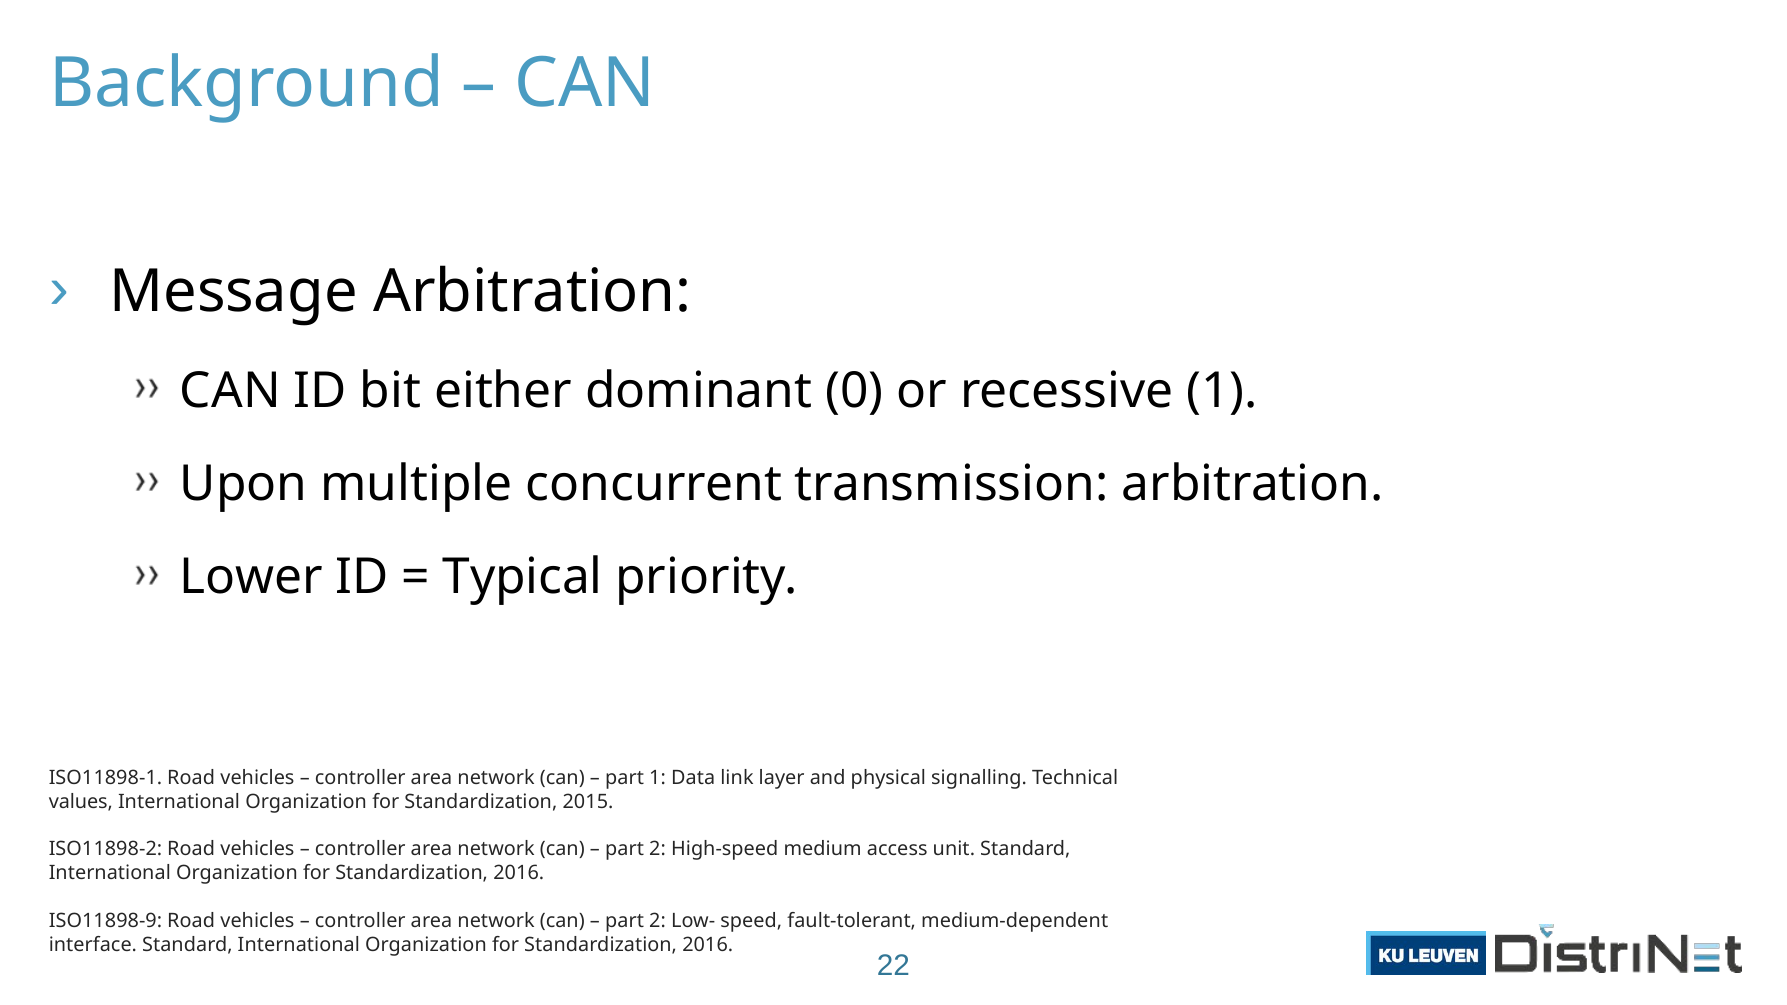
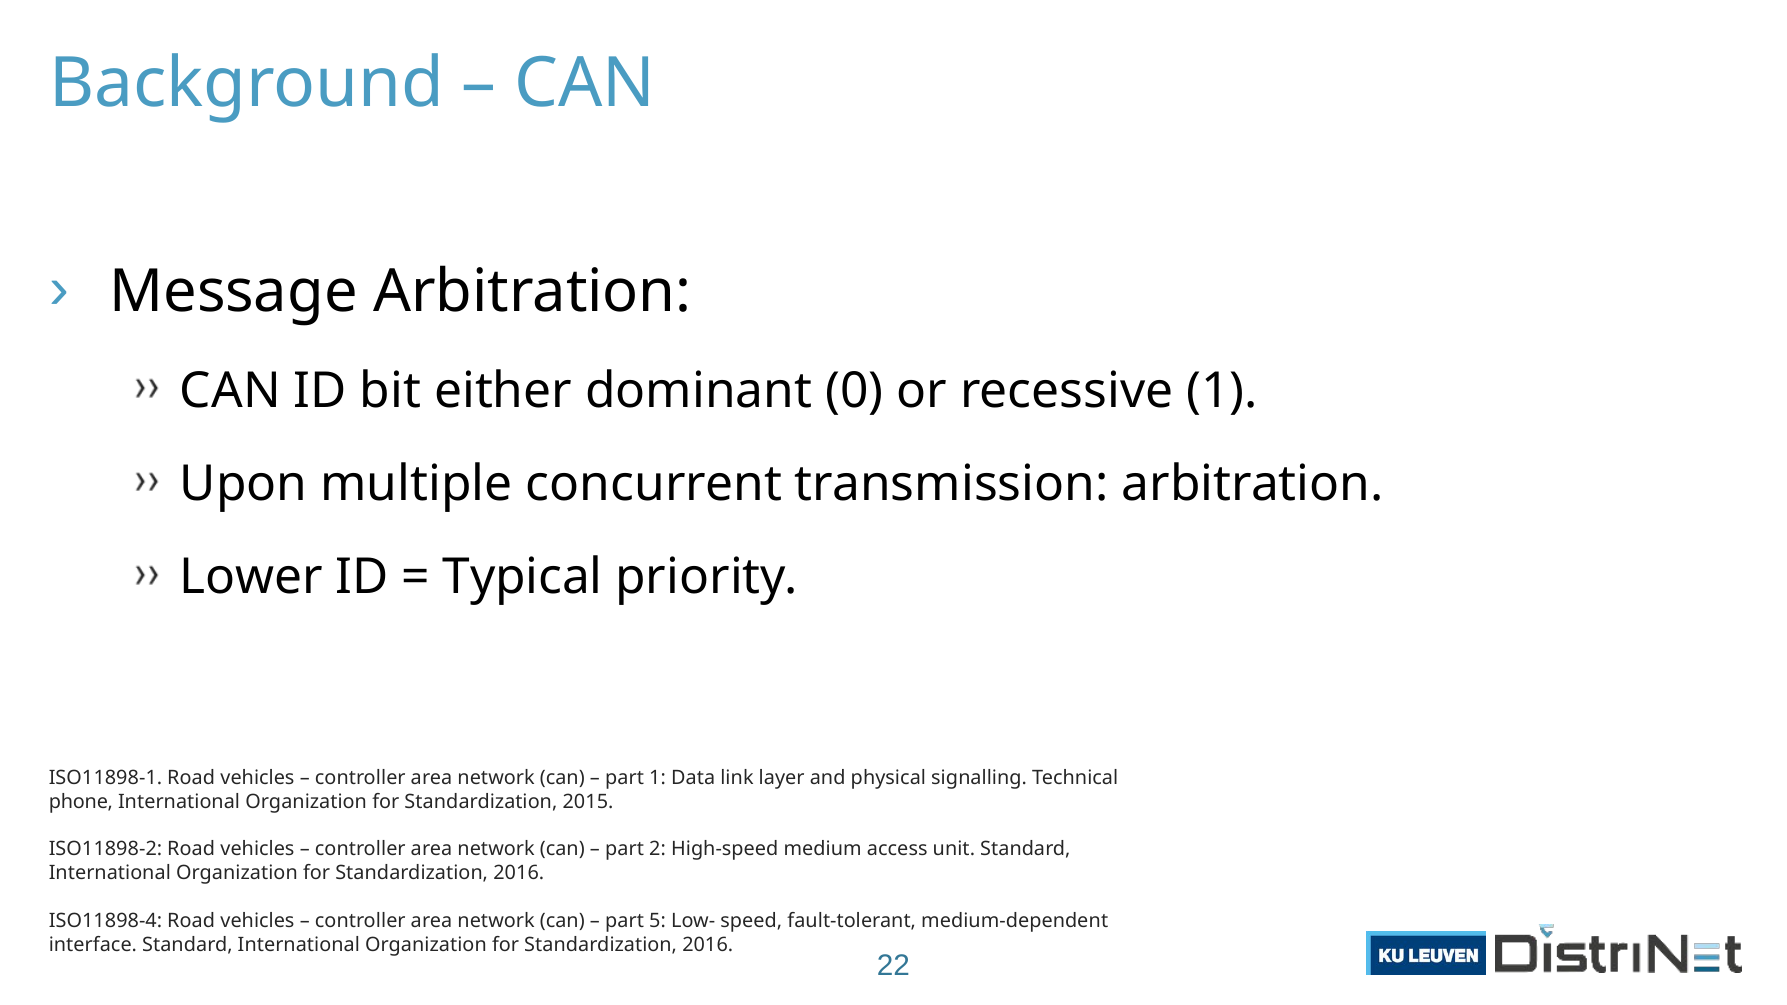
values: values -> phone
ISO11898-9: ISO11898-9 -> ISO11898-4
2 at (657, 921): 2 -> 5
